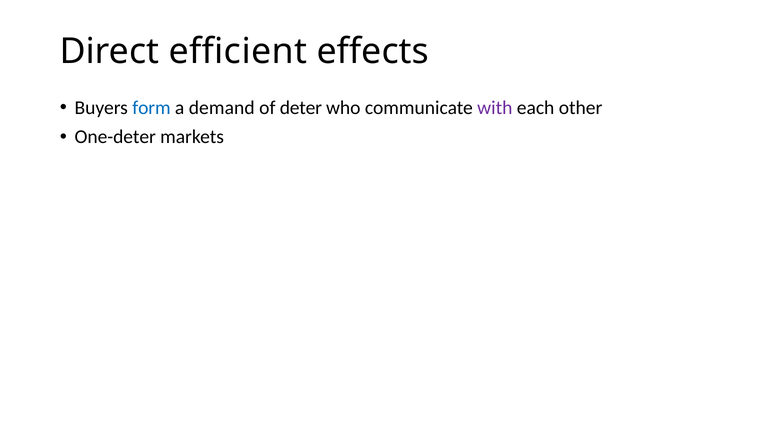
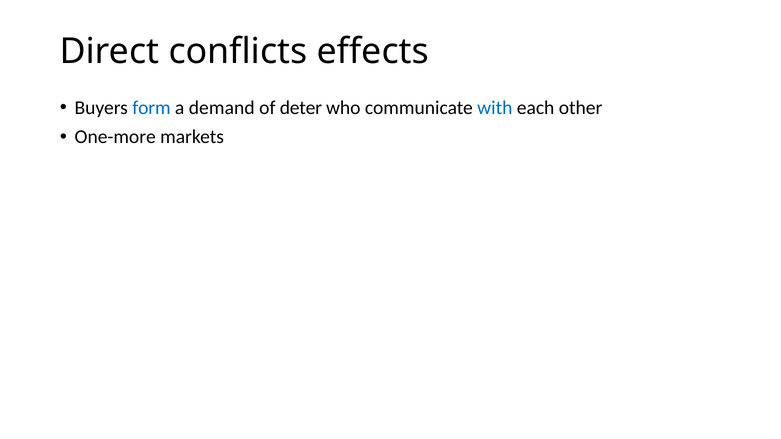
efficient: efficient -> conflicts
with colour: purple -> blue
One-deter: One-deter -> One-more
